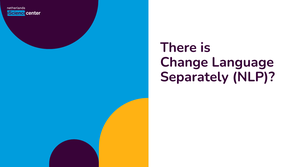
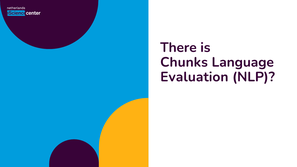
Change: Change -> Chunks
Separately: Separately -> Evaluation
